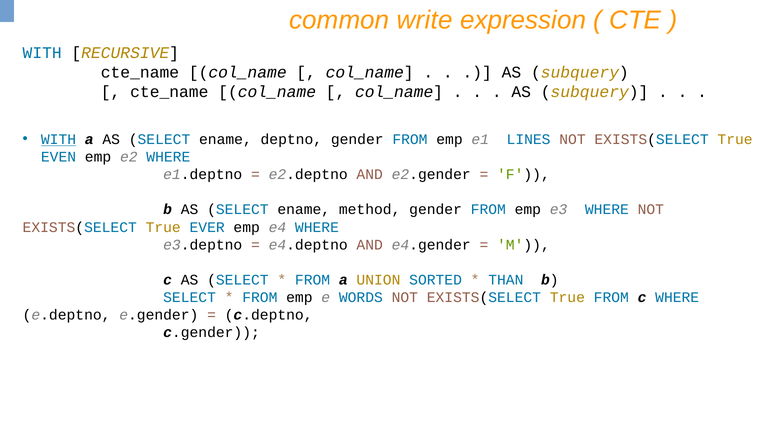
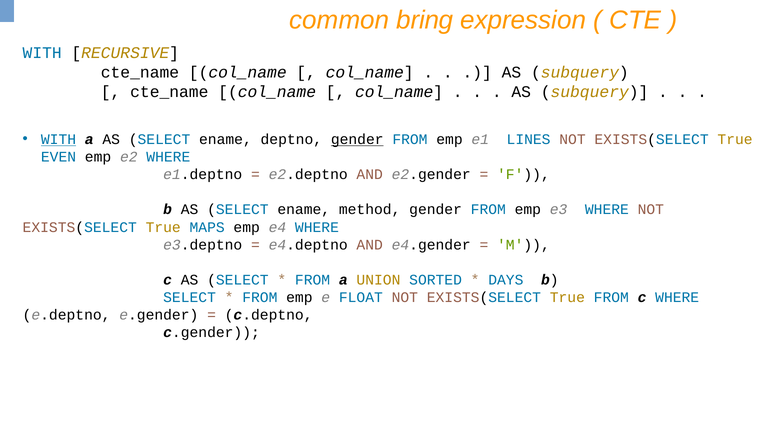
write: write -> bring
gender at (357, 140) underline: none -> present
EVER: EVER -> MAPS
THAN: THAN -> DAYS
WORDS: WORDS -> FLOAT
